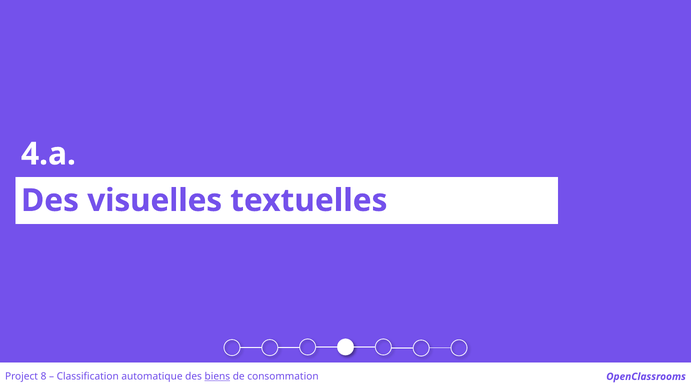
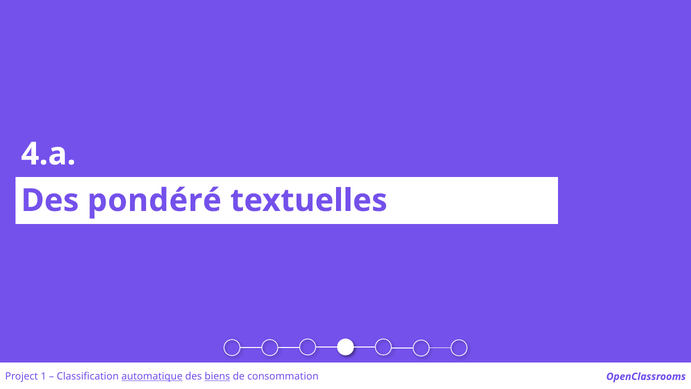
visuelles: visuelles -> pondéré
8: 8 -> 1
automatique underline: none -> present
